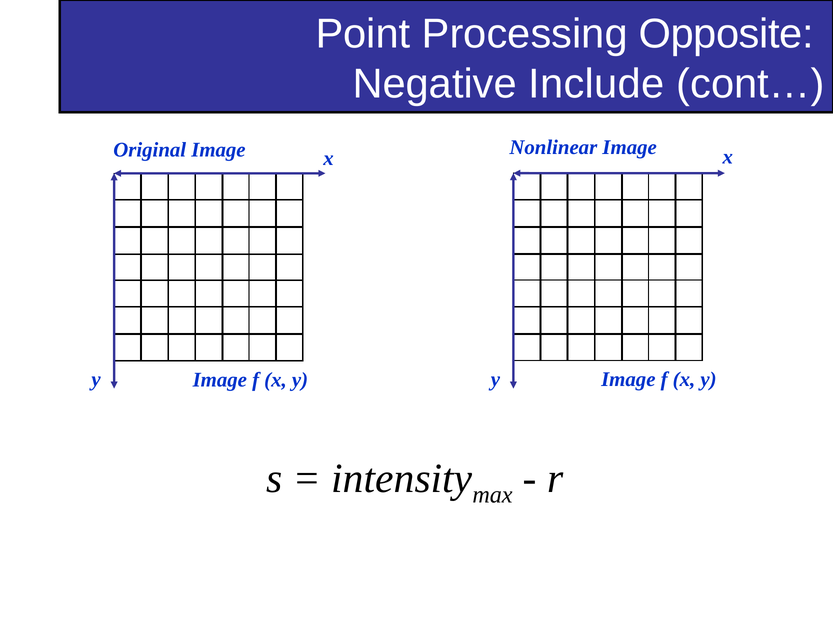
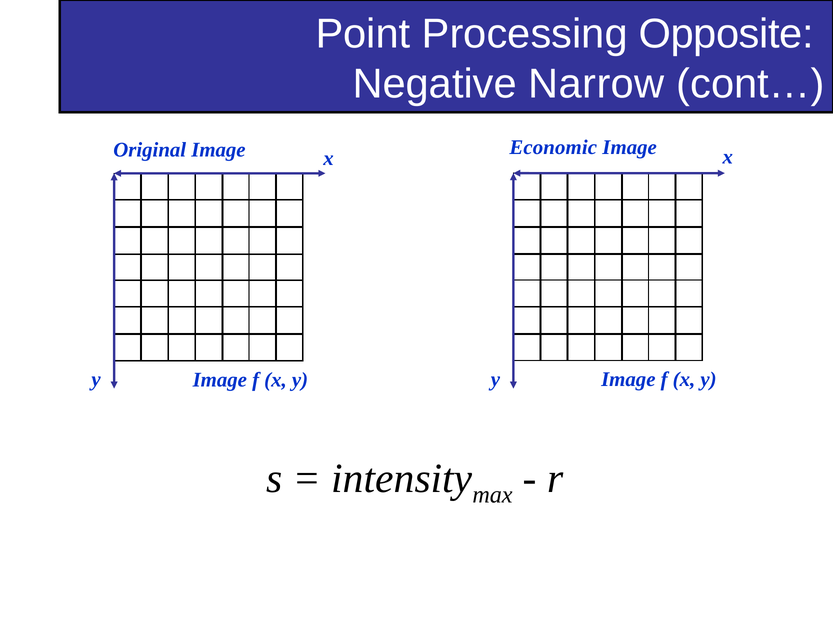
Include: Include -> Narrow
Nonlinear: Nonlinear -> Economic
